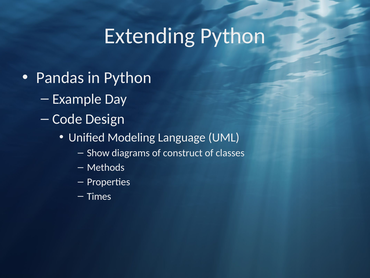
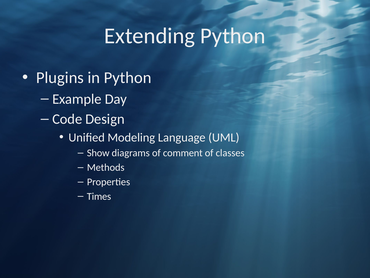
Pandas: Pandas -> Plugins
construct: construct -> comment
